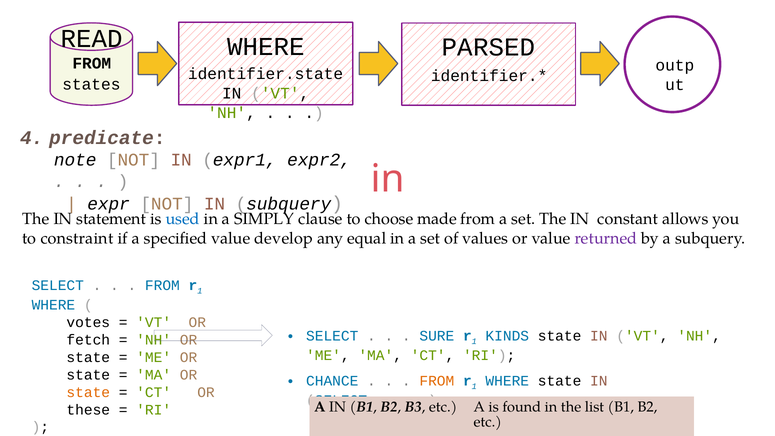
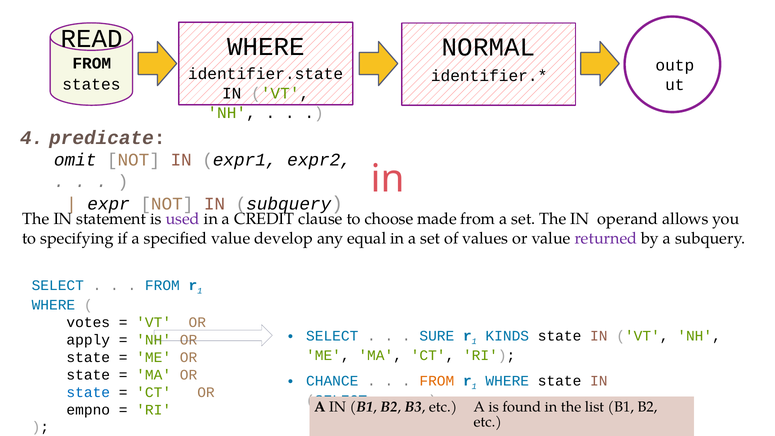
PARSED: PARSED -> NORMAL
note: note -> omit
used colour: blue -> purple
SIMPLY: SIMPLY -> CREDIT
constant: constant -> operand
constraint: constraint -> specifying
fetch: fetch -> apply
state at (88, 392) colour: orange -> blue
these: these -> empno
